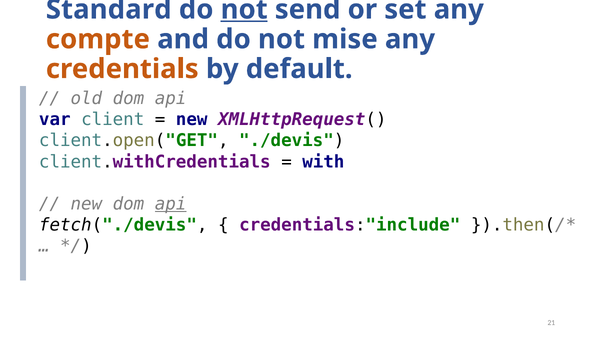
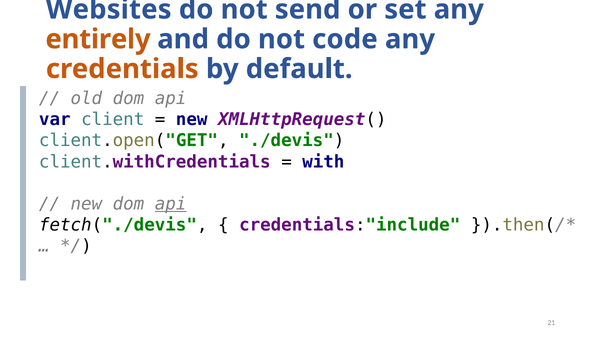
Standard: Standard -> Websites
not at (244, 9) underline: present -> none
compte: compte -> entirely
mise: mise -> code
